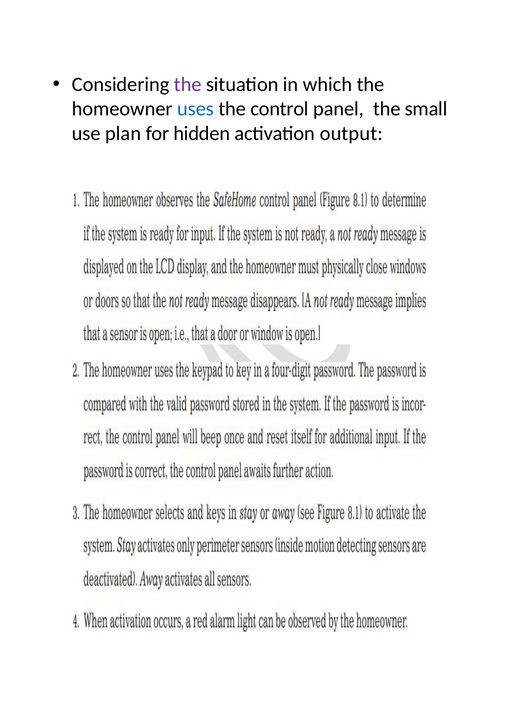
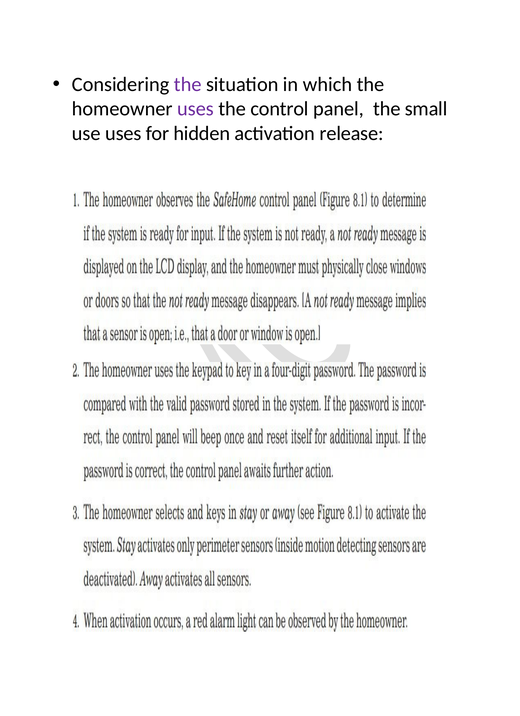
uses at (196, 109) colour: blue -> purple
use plan: plan -> uses
output: output -> release
